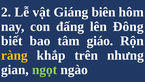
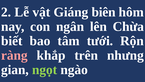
đấng: đấng -> ngân
Đông: Đông -> Chừa
giáo: giáo -> tưới
ràng colour: yellow -> pink
